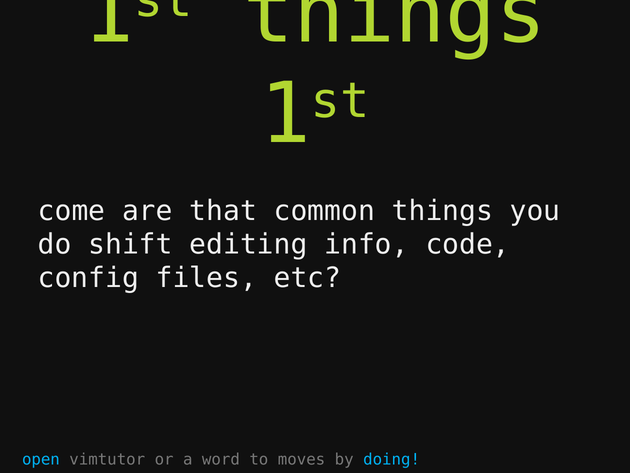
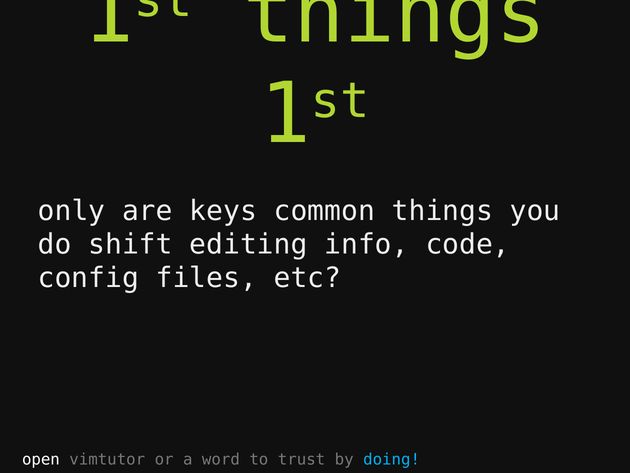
come: come -> only
that: that -> keys
open colour: light blue -> white
moves: moves -> trust
